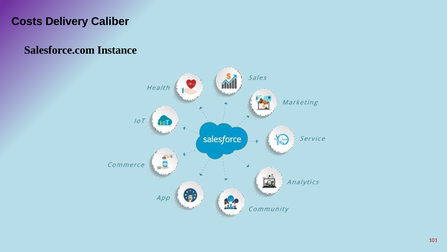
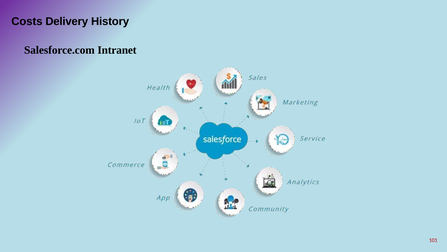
Caliber: Caliber -> History
Instance: Instance -> Intranet
